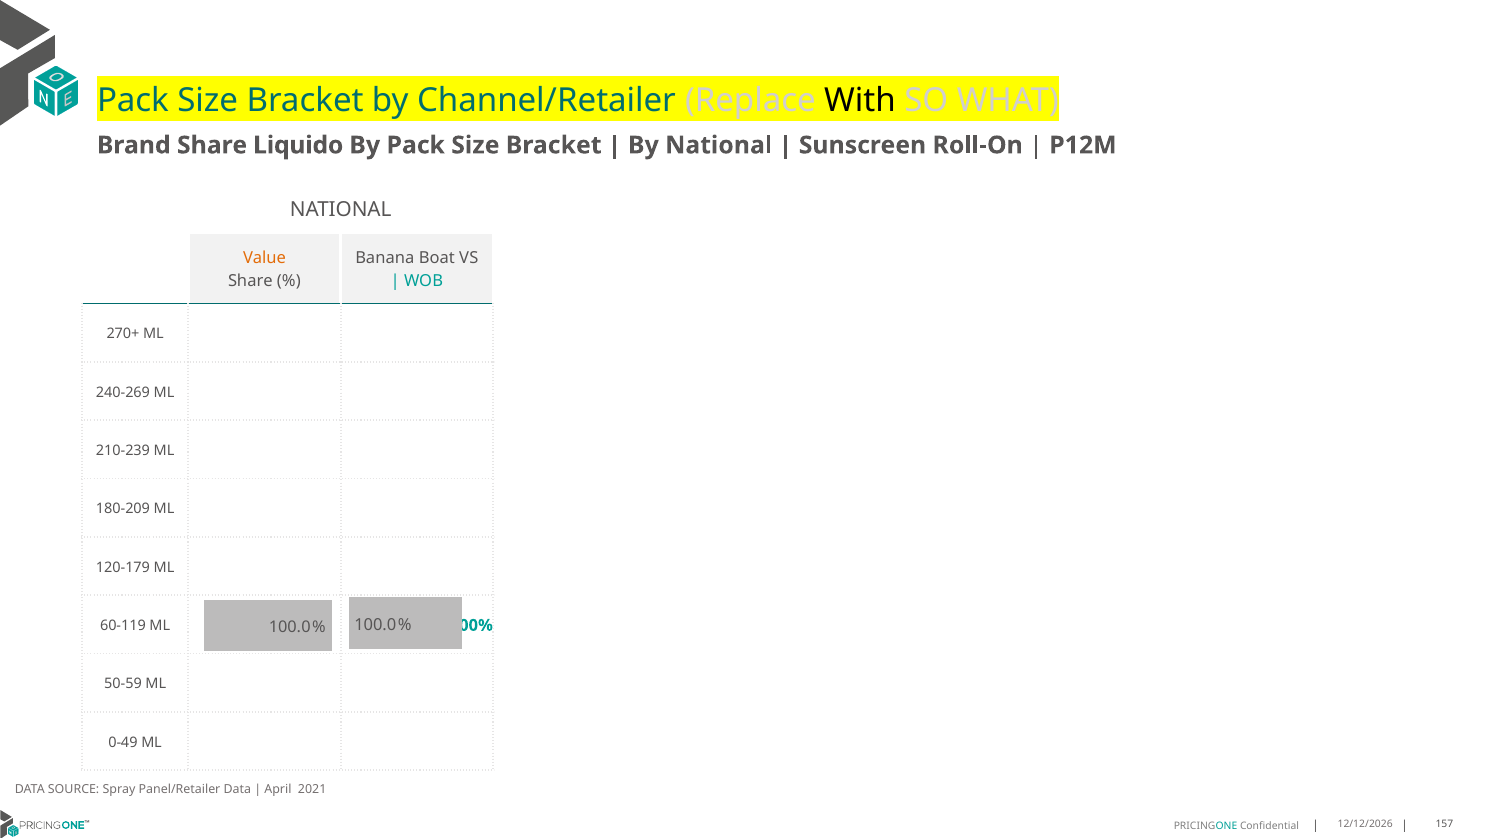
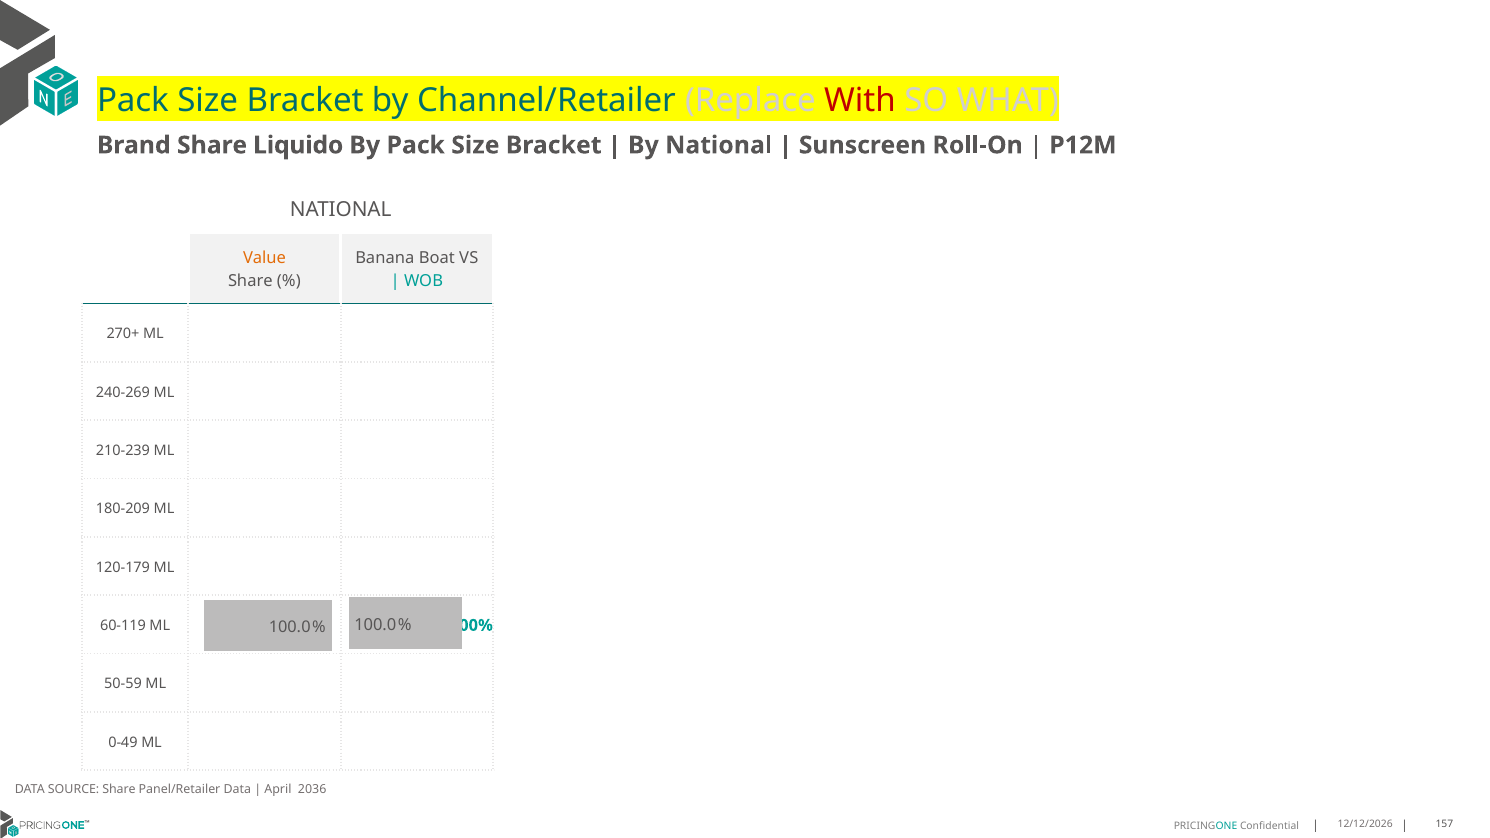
With colour: black -> red
SOURCE Spray: Spray -> Share
2021: 2021 -> 2036
